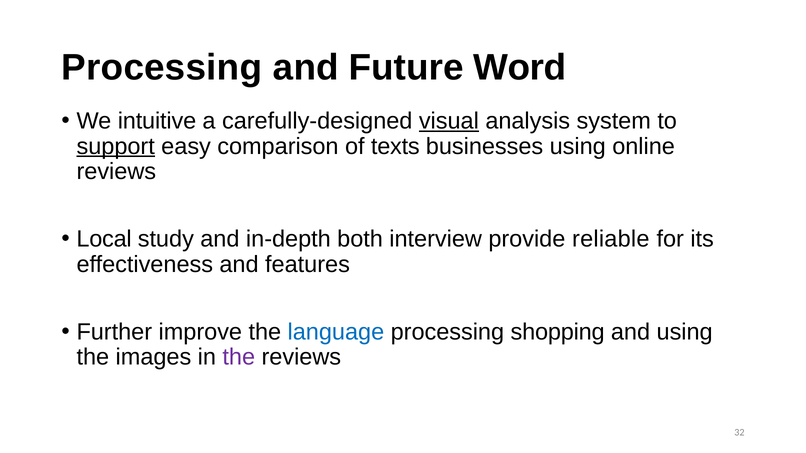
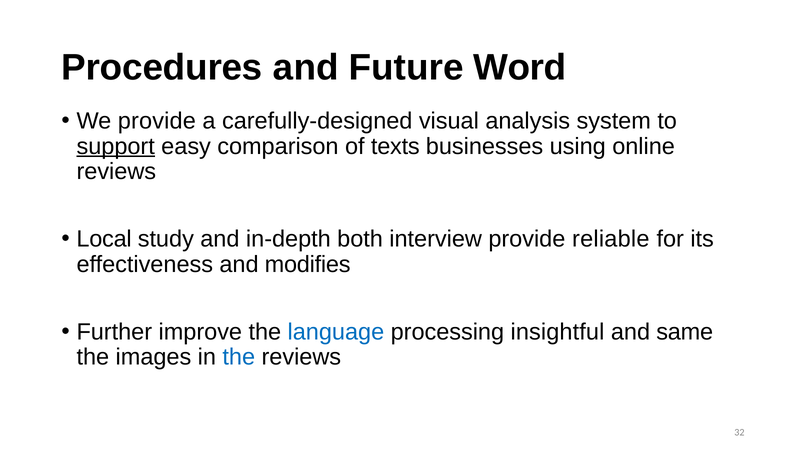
Processing at (162, 68): Processing -> Procedures
We intuitive: intuitive -> provide
visual underline: present -> none
features: features -> modifies
shopping: shopping -> insightful
and using: using -> same
the at (239, 357) colour: purple -> blue
